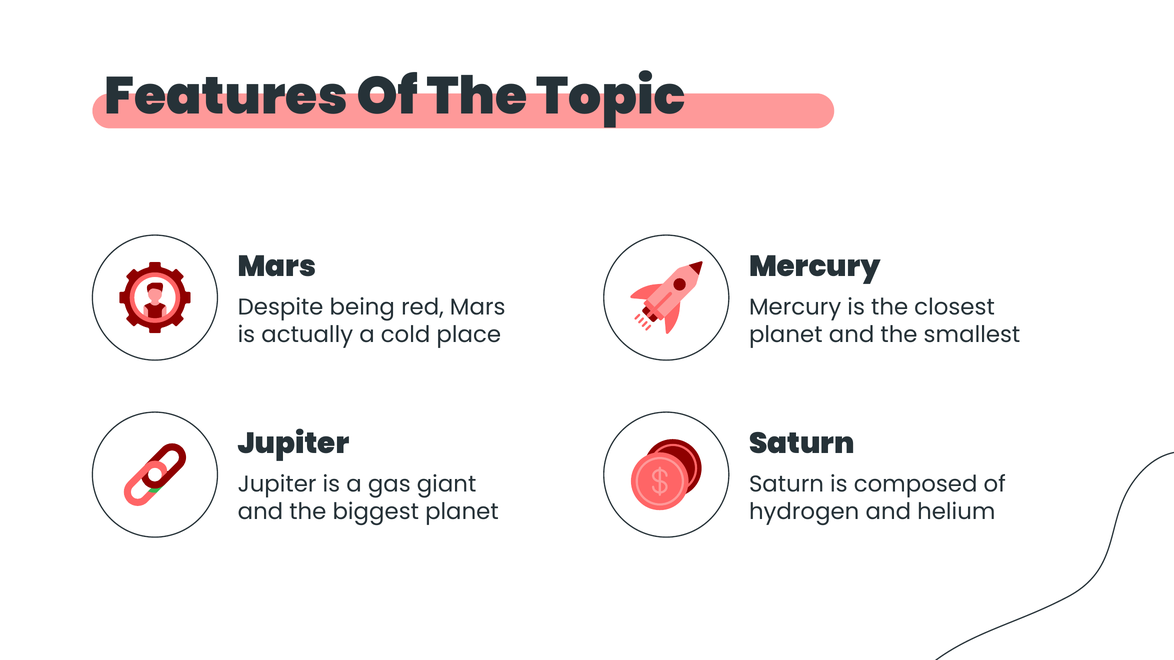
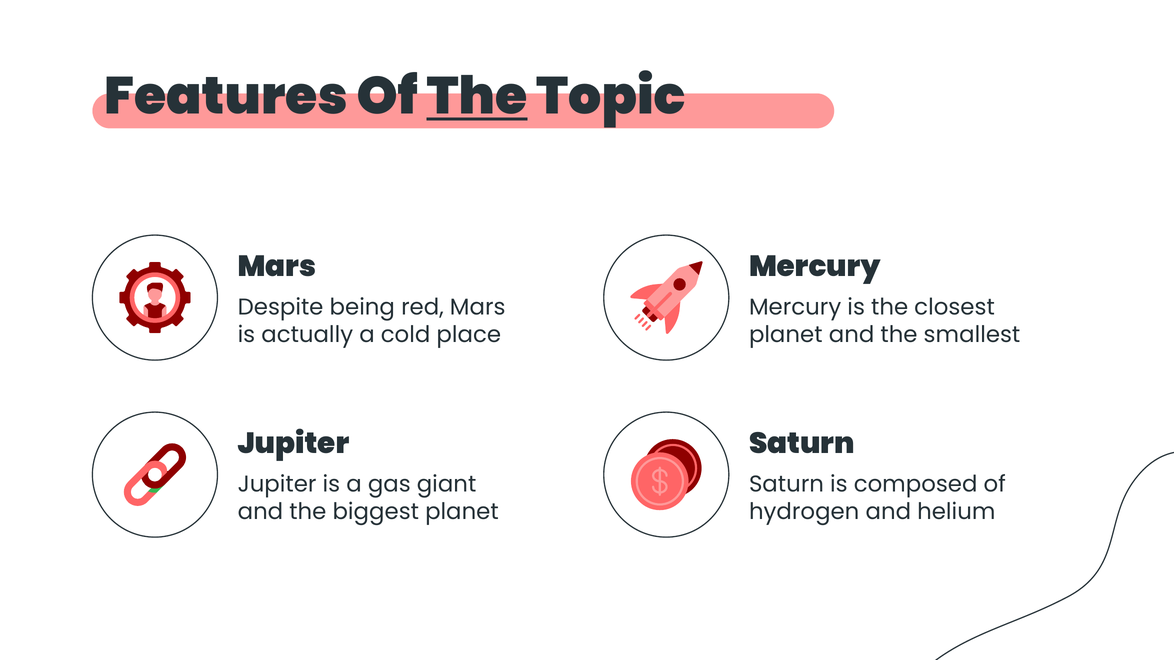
The at (477, 96) underline: none -> present
